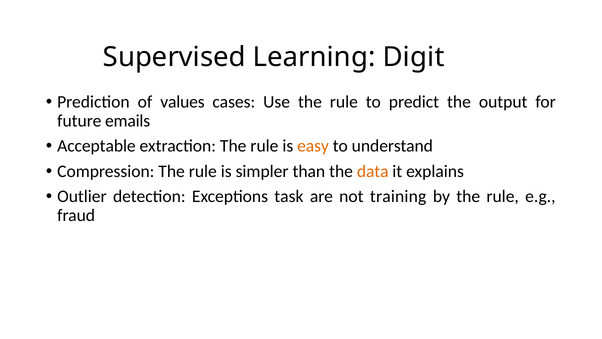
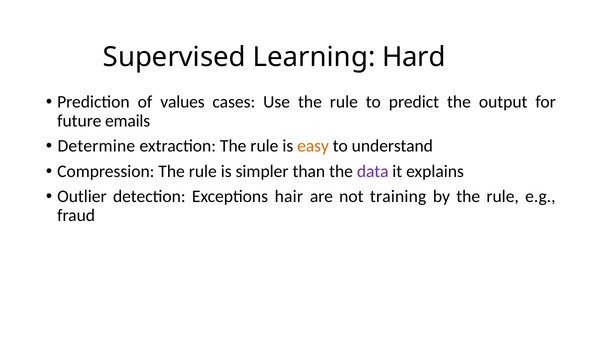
Digit: Digit -> Hard
Acceptable: Acceptable -> Determine
data colour: orange -> purple
task: task -> hair
